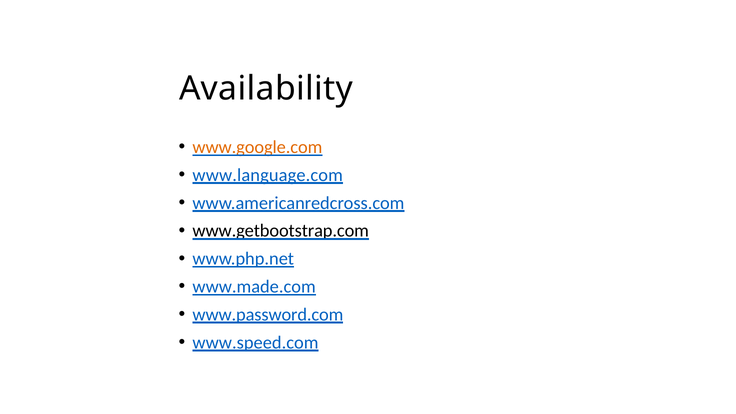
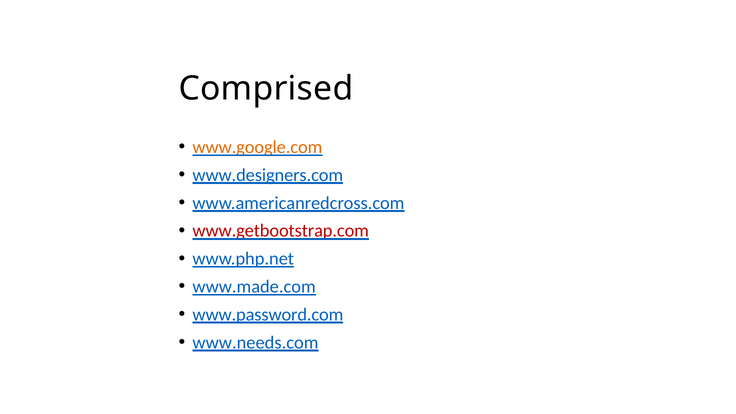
Availability: Availability -> Comprised
www.language.com: www.language.com -> www.designers.com
www.getbootstrap.com colour: black -> red
www.speed.com: www.speed.com -> www.needs.com
